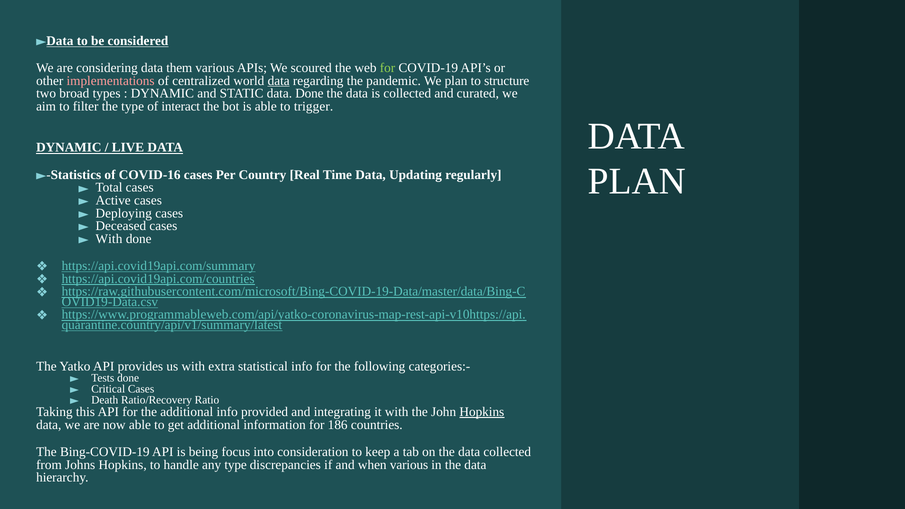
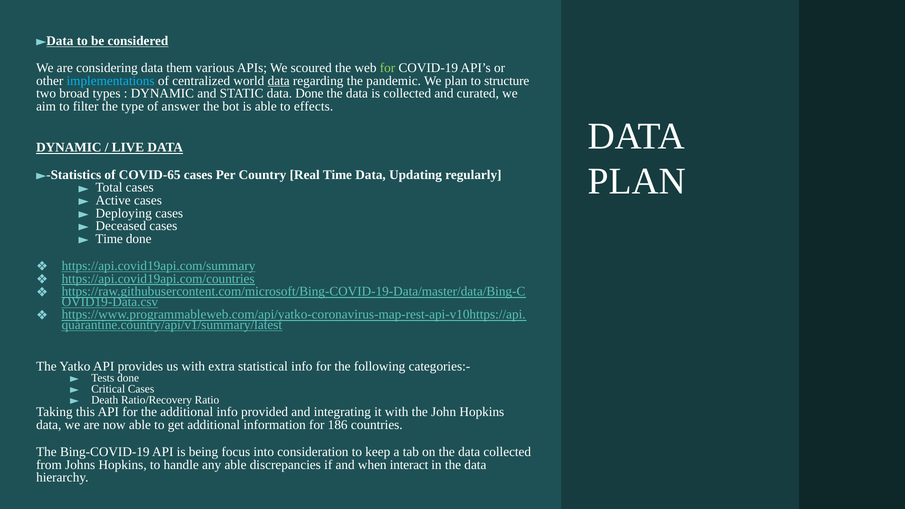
implementations colour: pink -> light blue
interact: interact -> answer
trigger: trigger -> effects
COVID-16: COVID-16 -> COVID-65
With at (109, 239): With -> Time
Hopkins at (482, 412) underline: present -> none
any type: type -> able
when various: various -> interact
